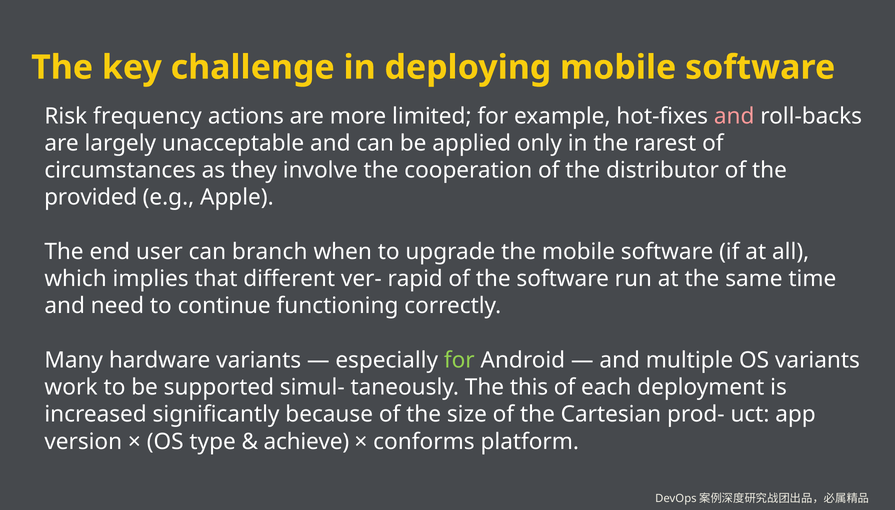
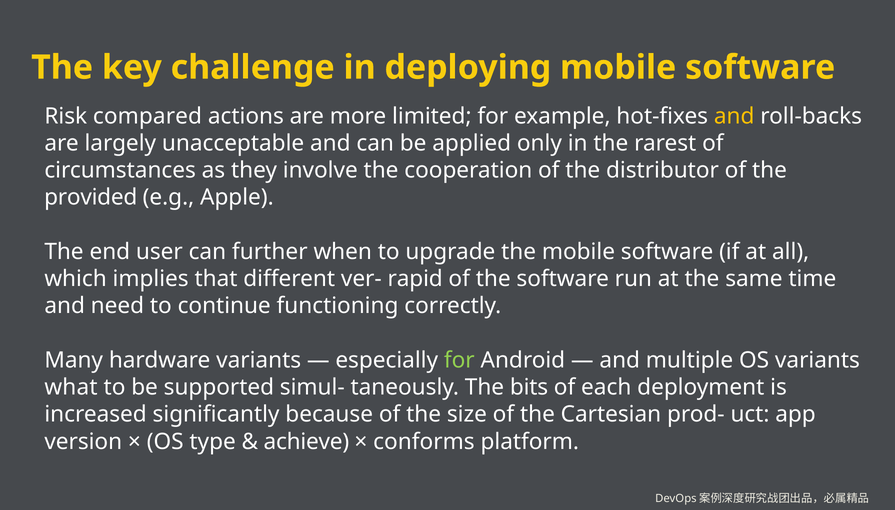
frequency: frequency -> compared
and at (734, 116) colour: pink -> yellow
branch: branch -> further
work: work -> what
this: this -> bits
